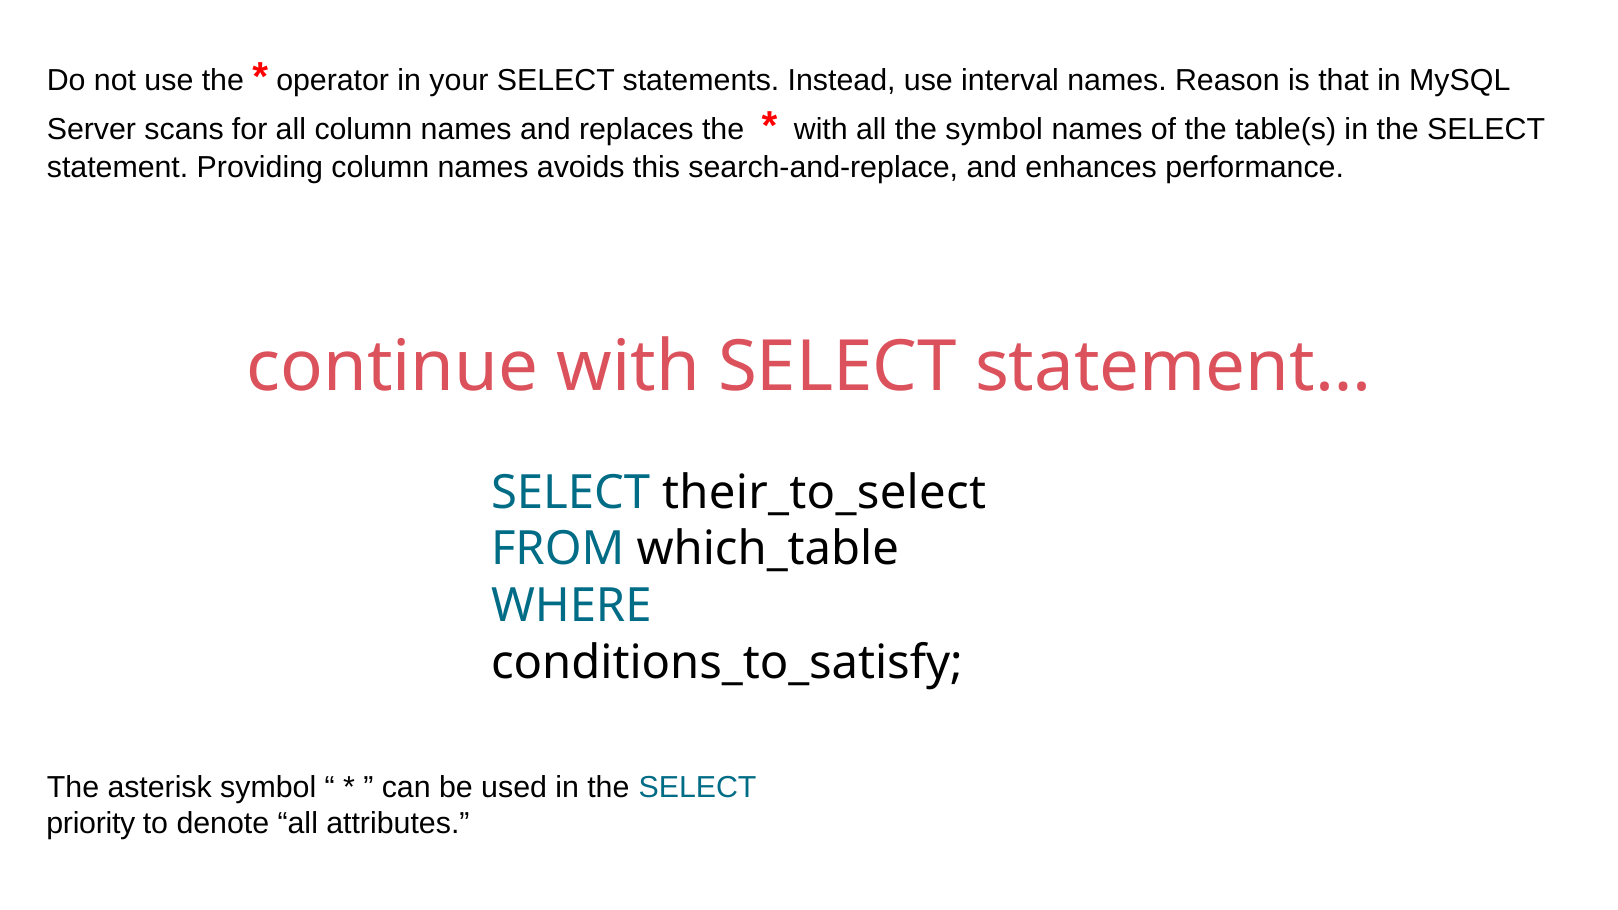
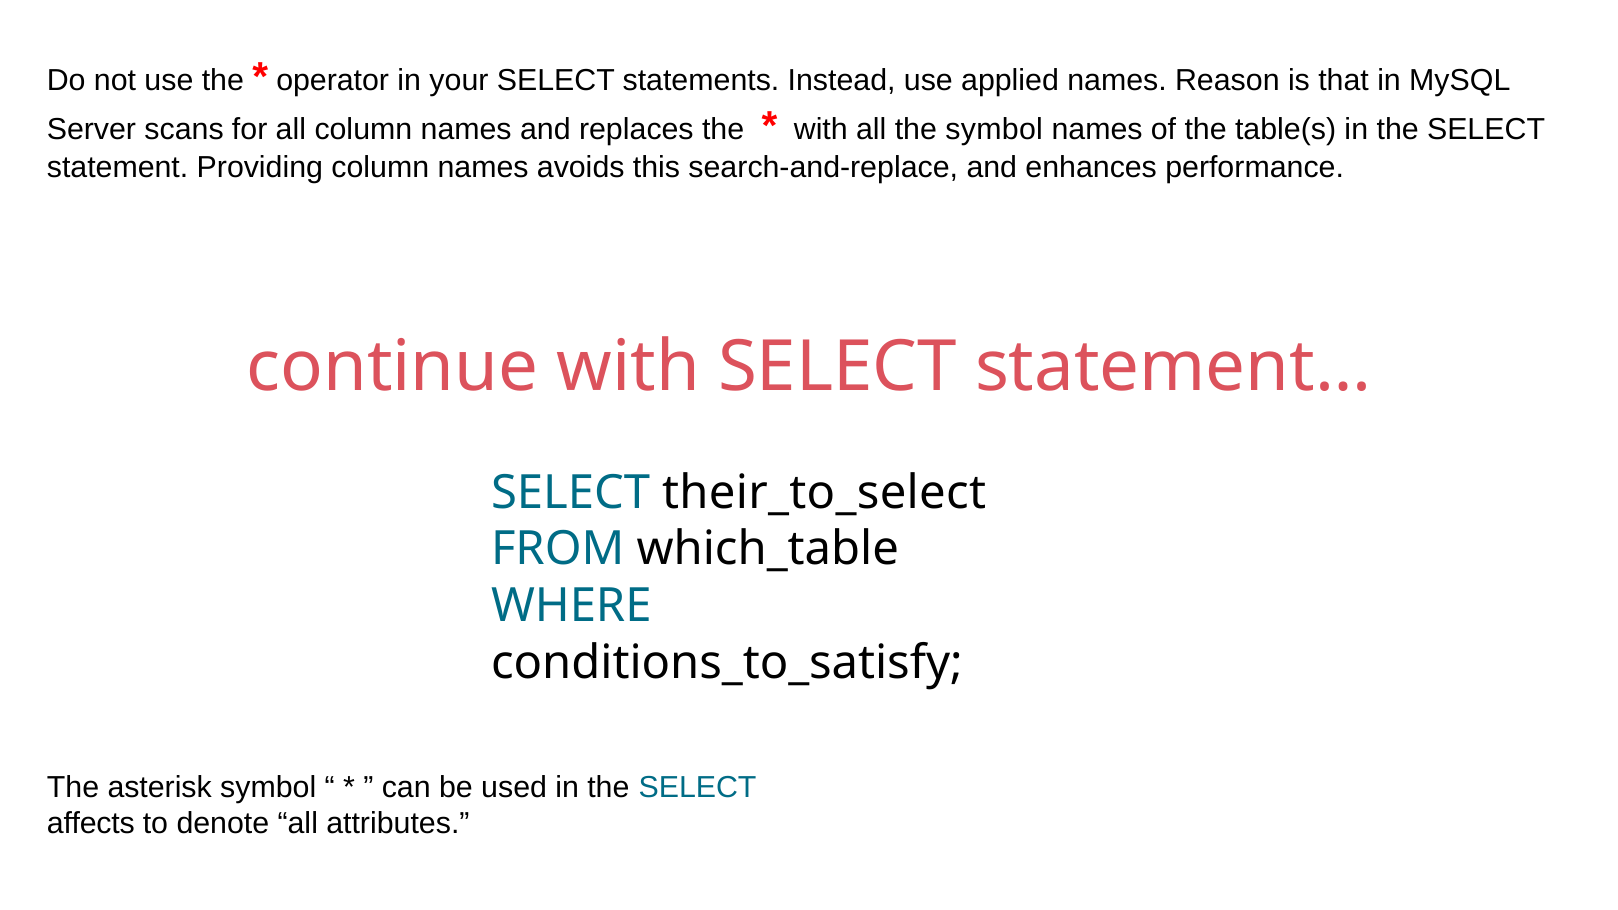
interval: interval -> applied
priority: priority -> affects
